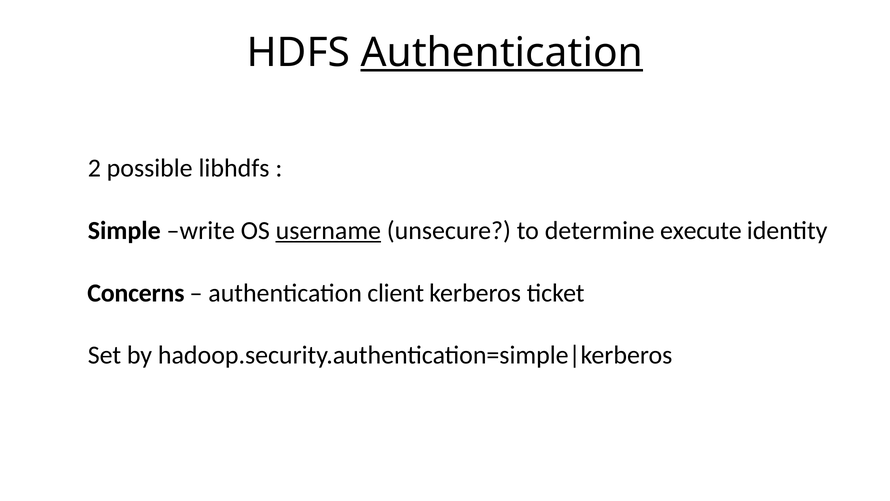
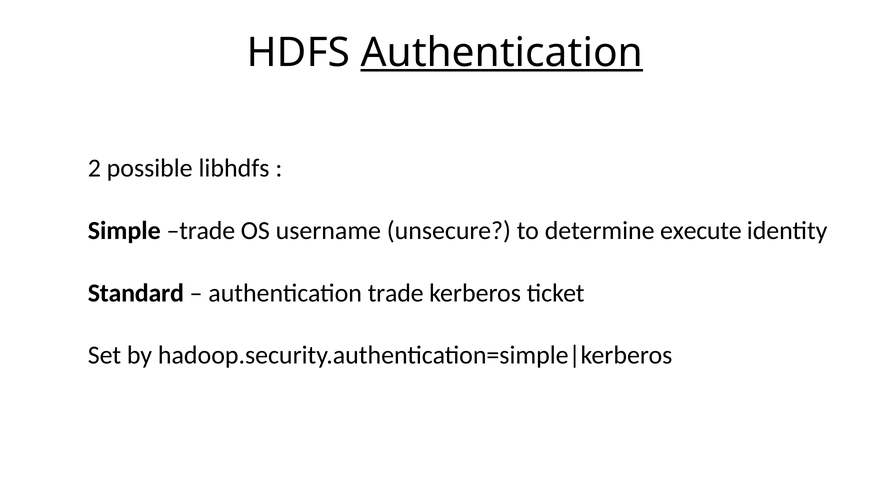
Simple write: write -> trade
username underline: present -> none
Concerns: Concerns -> Standard
authentication client: client -> trade
